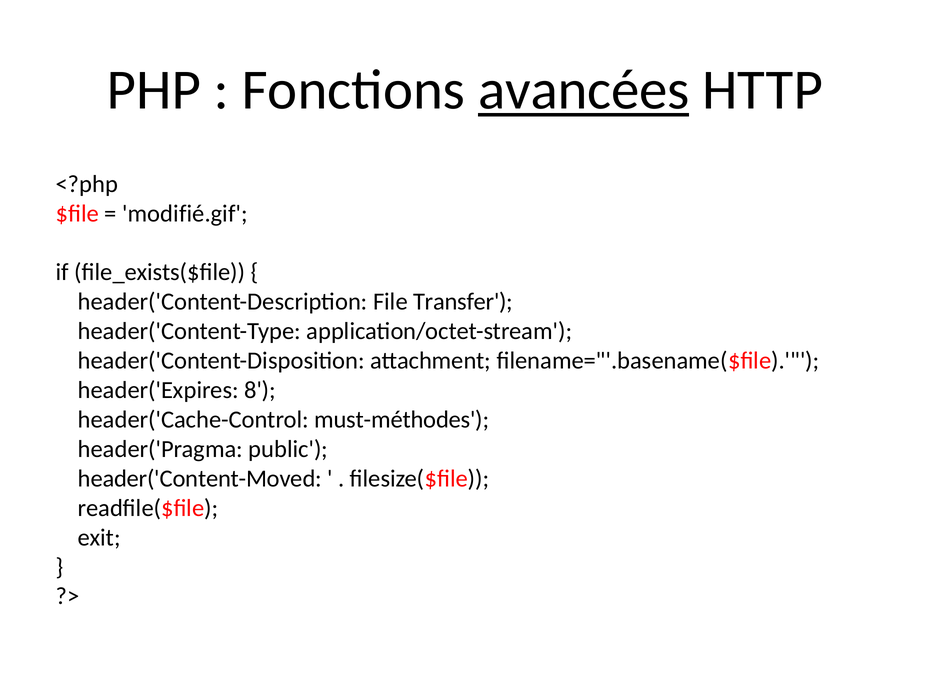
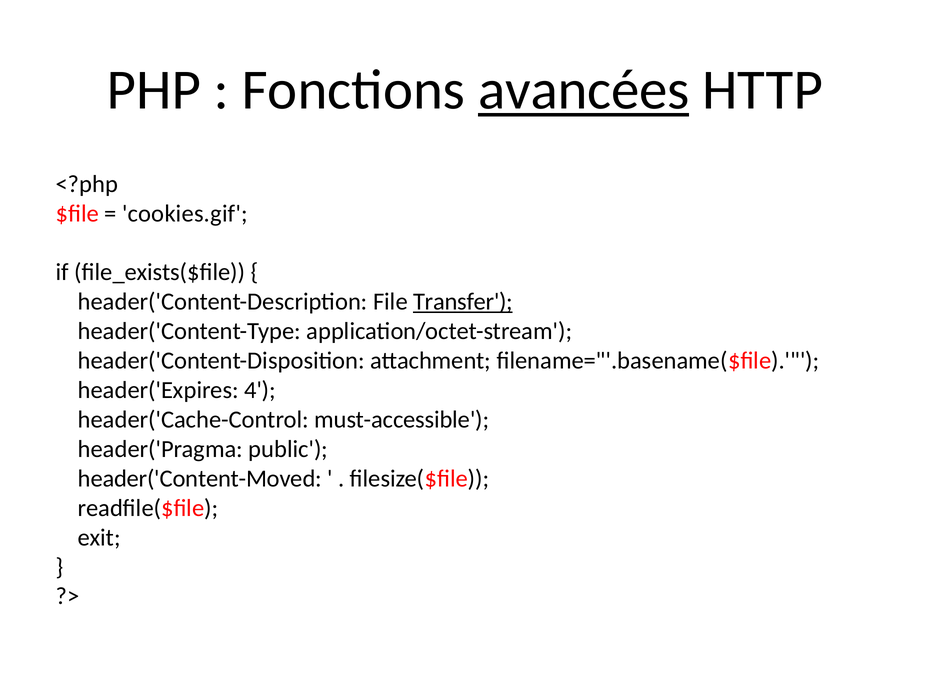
modifié.gif: modifié.gif -> cookies.gif
Transfer underline: none -> present
8: 8 -> 4
must-méthodes: must-méthodes -> must-accessible
